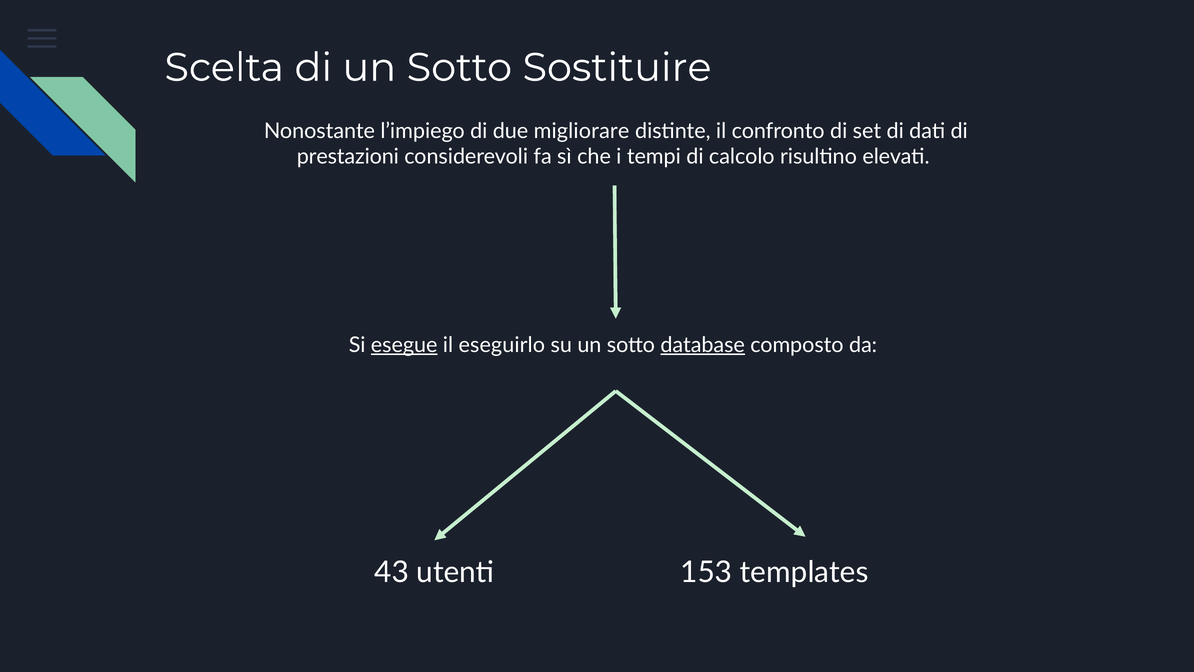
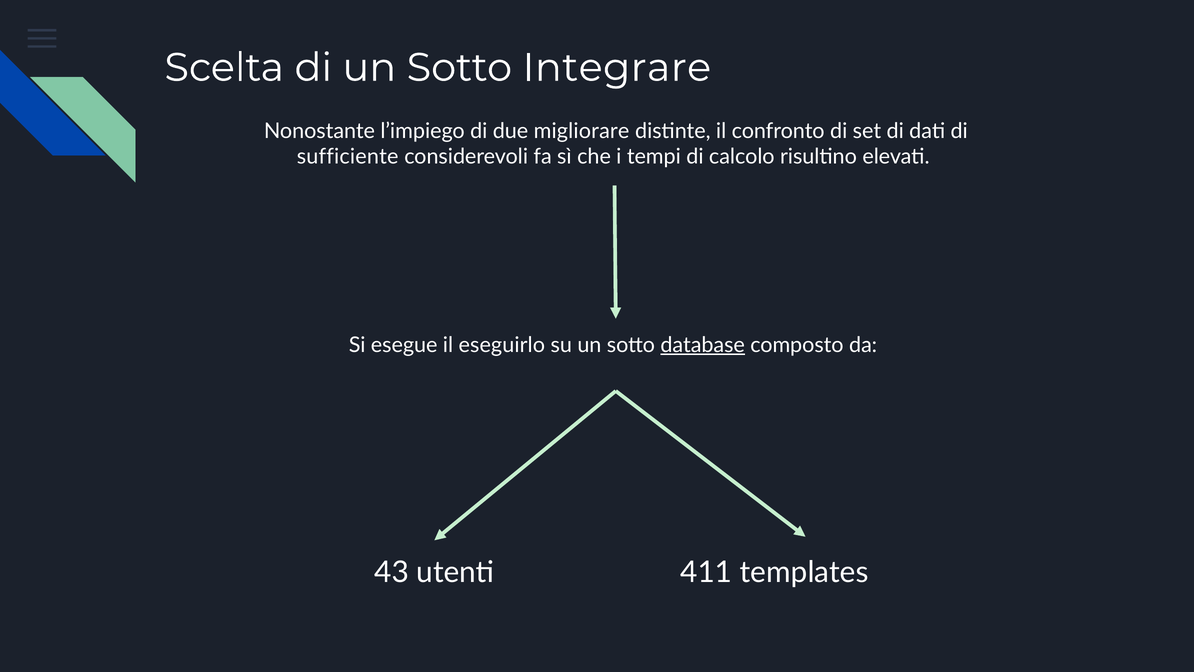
Sostituire: Sostituire -> Integrare
prestazioni: prestazioni -> sufficiente
esegue underline: present -> none
153: 153 -> 411
